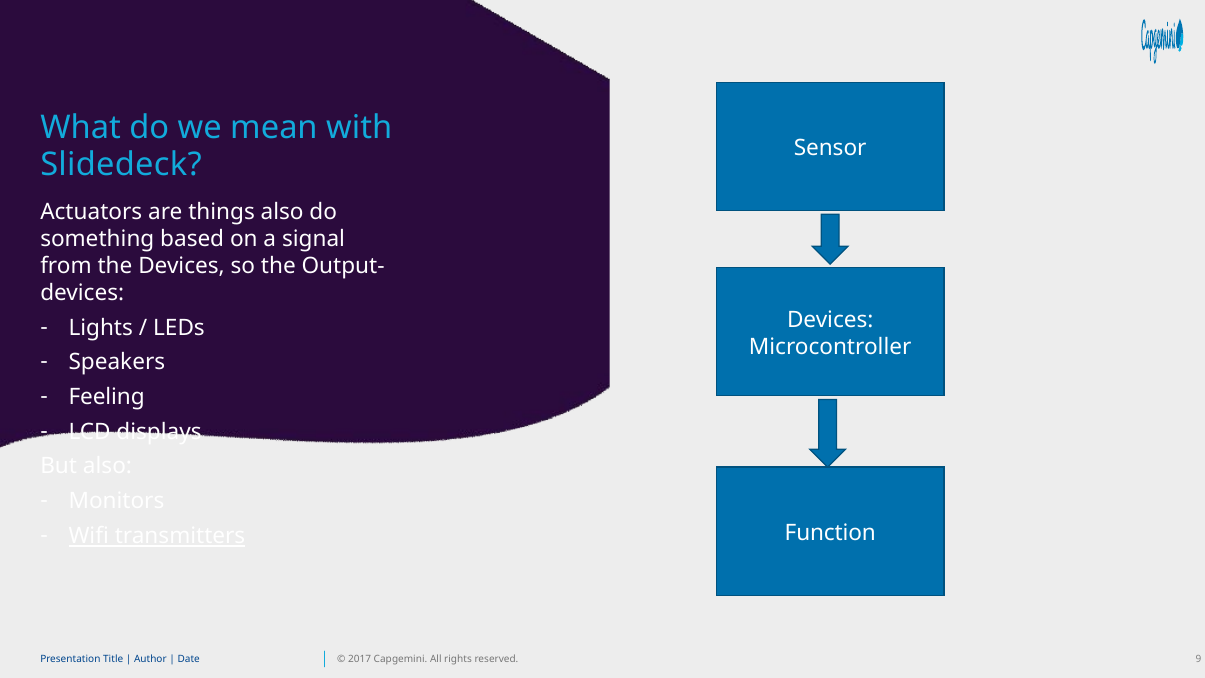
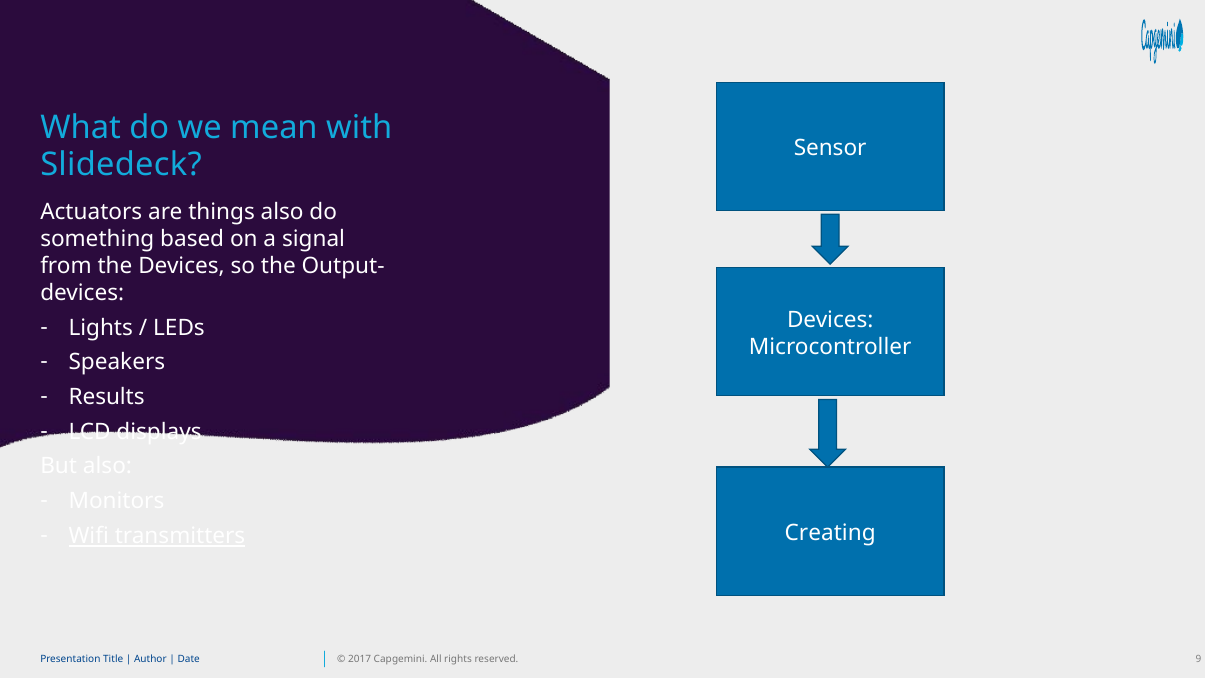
Feeling: Feeling -> Results
Function: Function -> Creating
